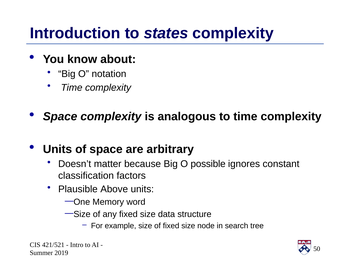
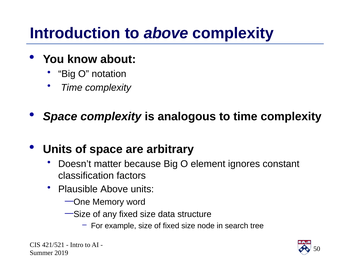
to states: states -> above
possible: possible -> element
